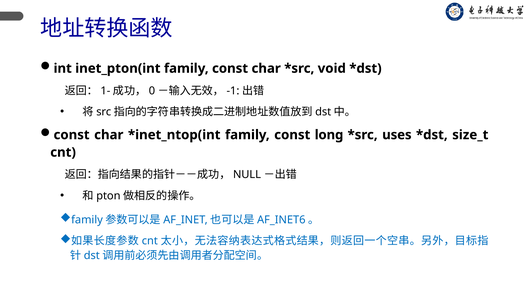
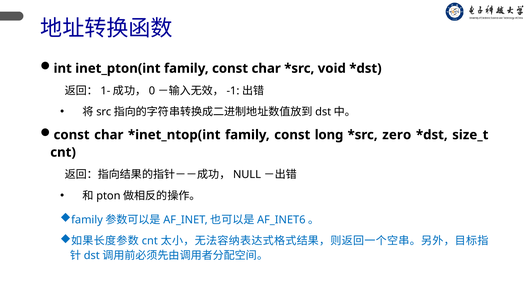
uses: uses -> zero
